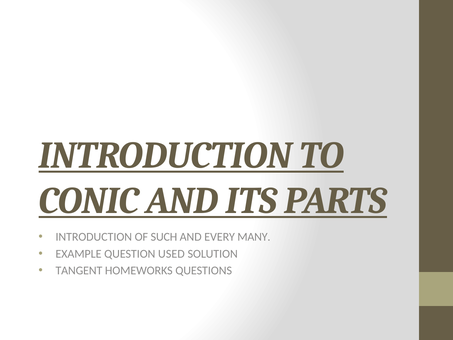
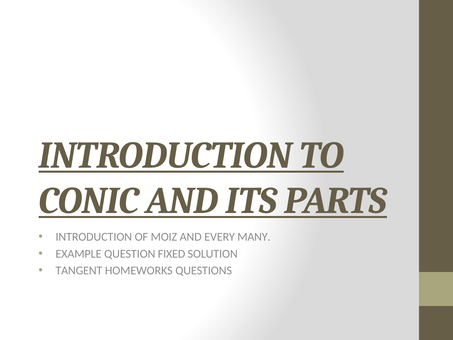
SUCH: SUCH -> MOIZ
USED: USED -> FIXED
